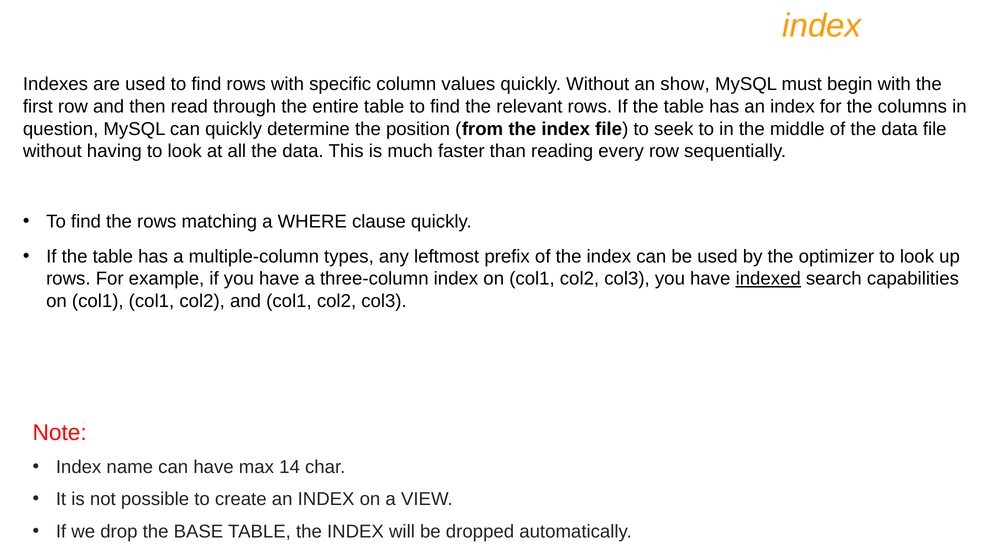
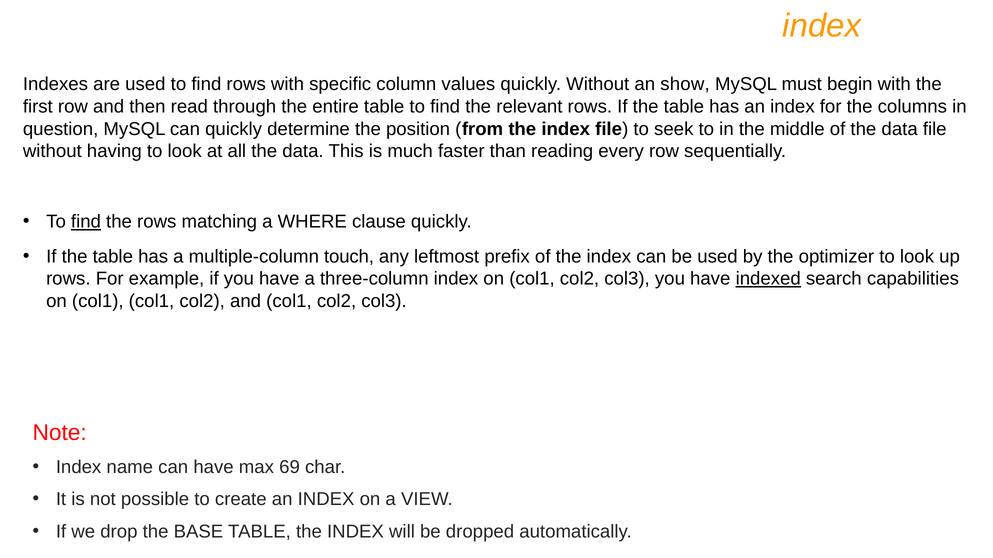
find at (86, 222) underline: none -> present
types: types -> touch
14: 14 -> 69
